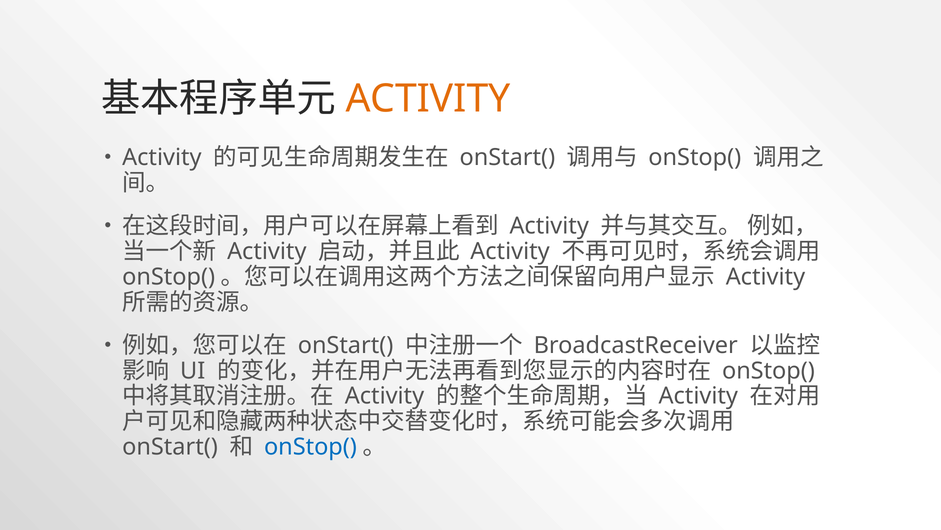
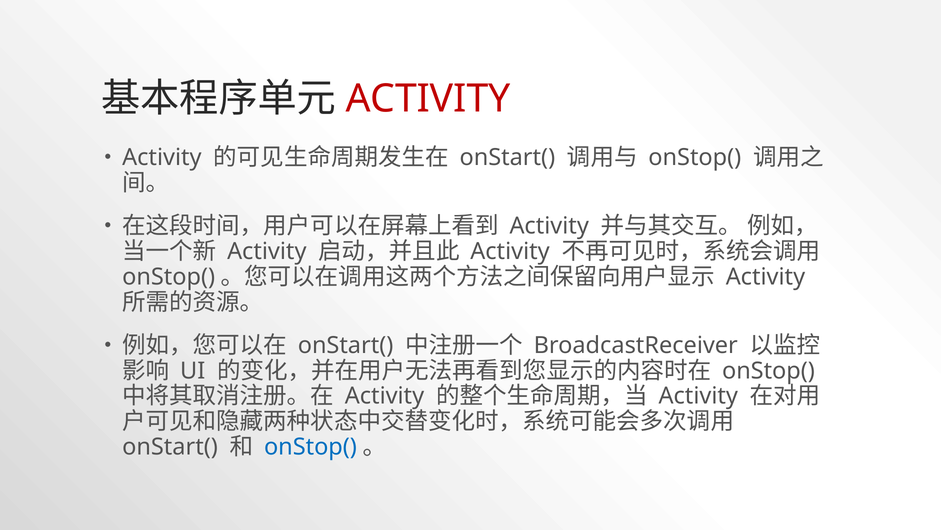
ACTIVITY at (428, 99) colour: orange -> red
